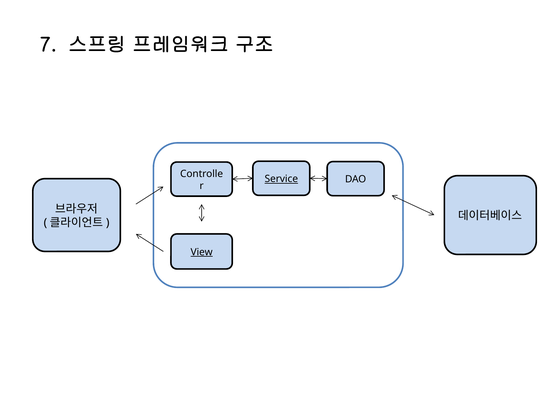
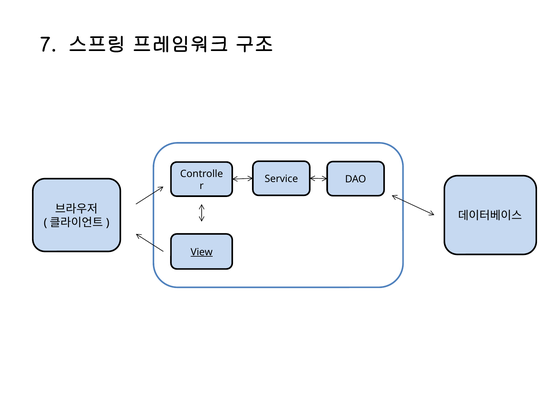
Service underline: present -> none
